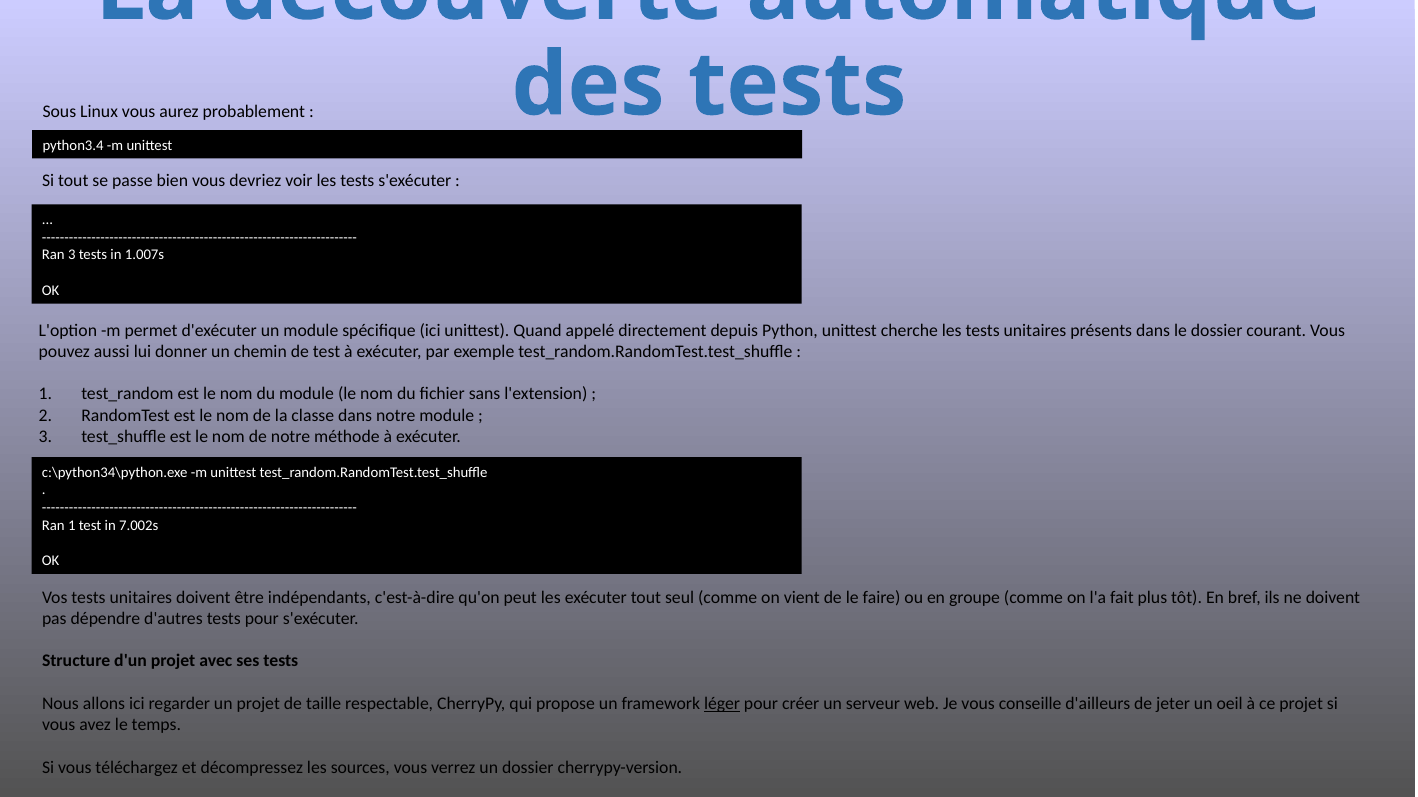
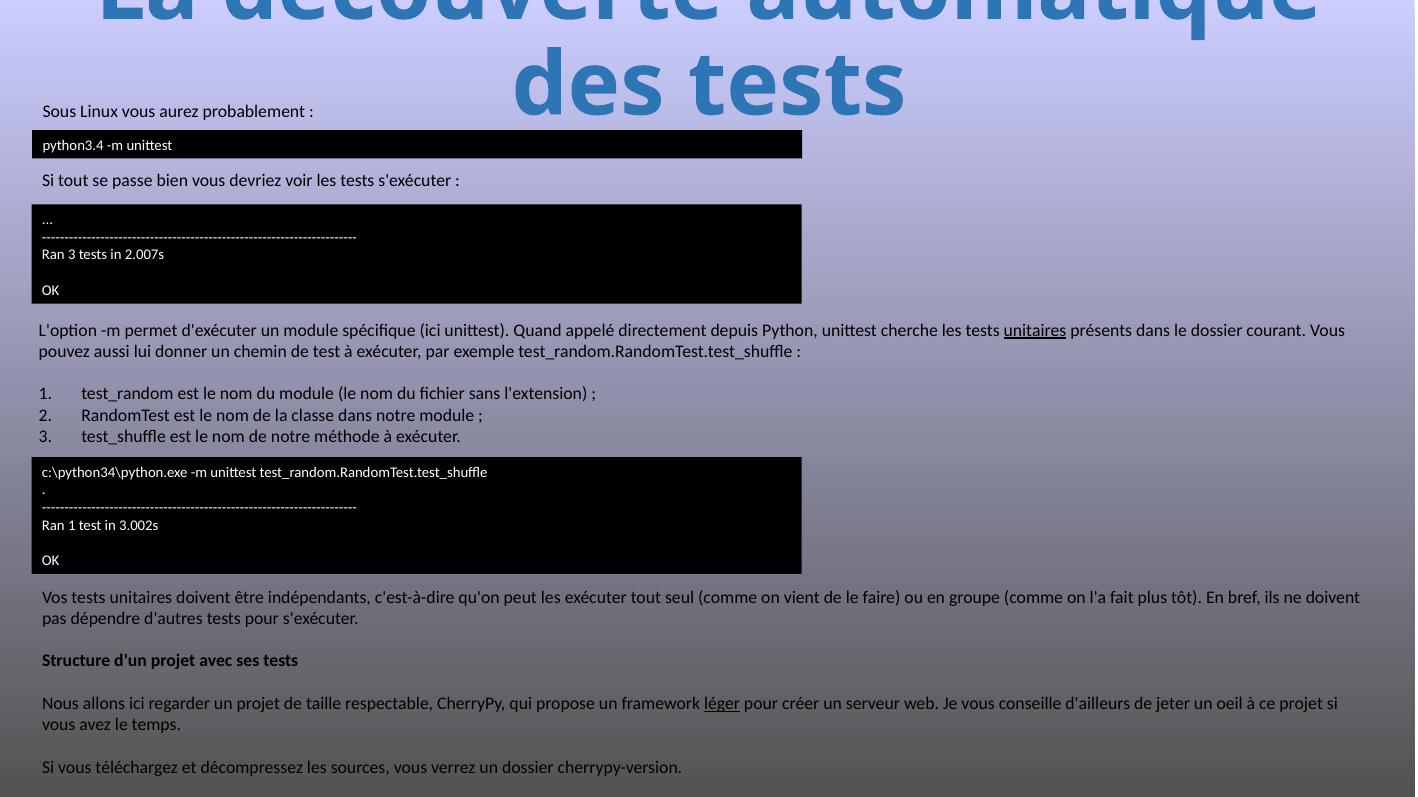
1.007s: 1.007s -> 2.007s
unitaires at (1035, 331) underline: none -> present
7.002s: 7.002s -> 3.002s
